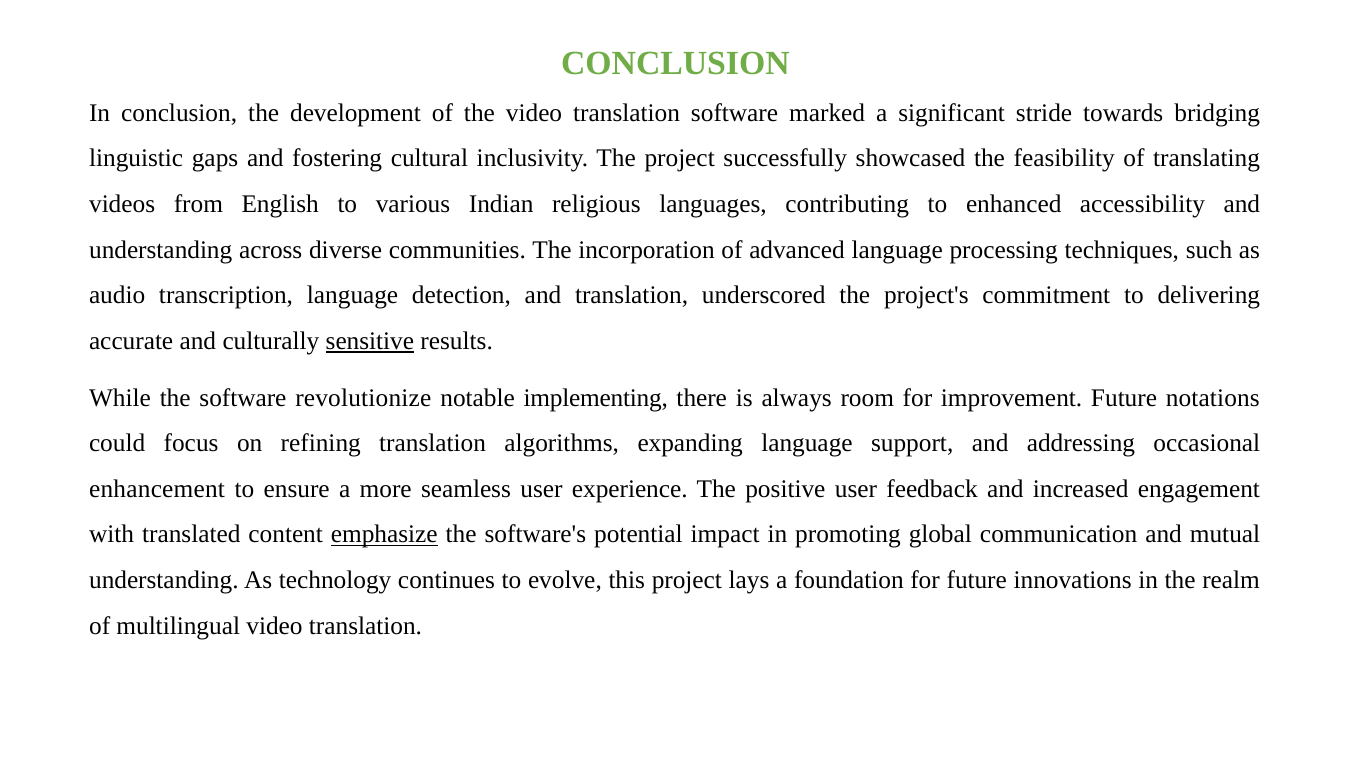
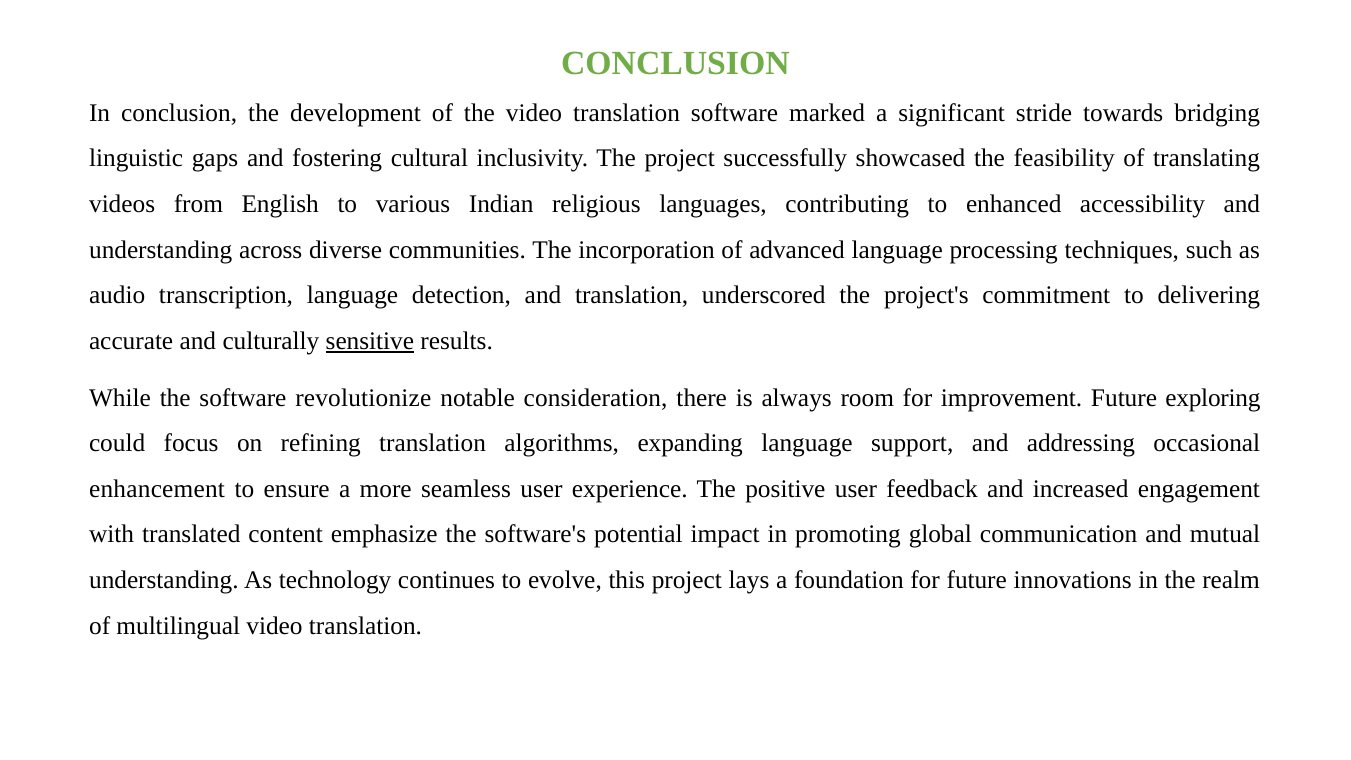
implementing: implementing -> consideration
notations: notations -> exploring
emphasize underline: present -> none
